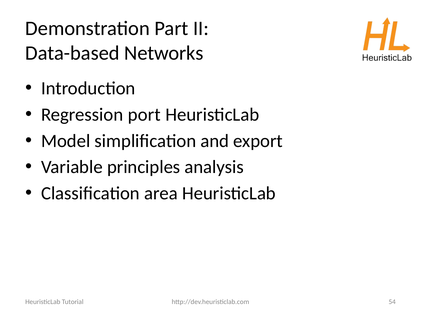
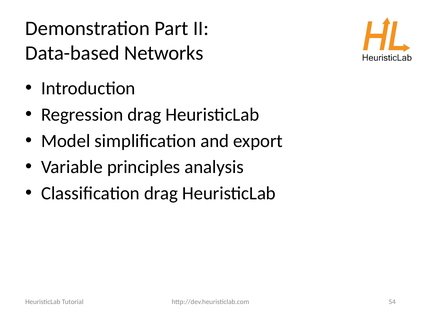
Regression port: port -> drag
Classification area: area -> drag
